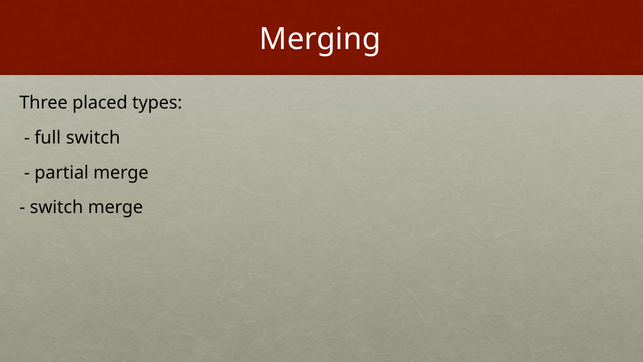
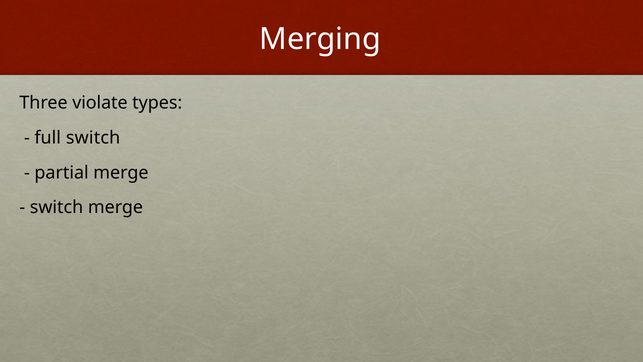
placed: placed -> violate
